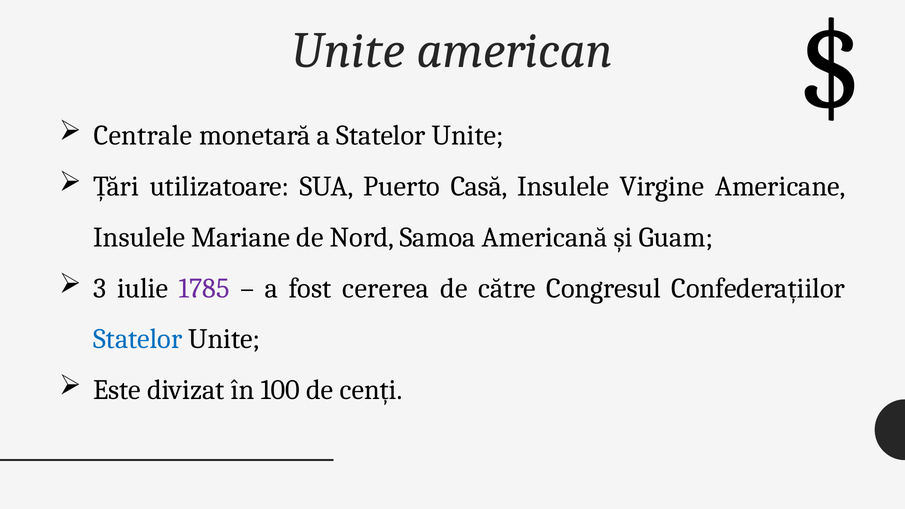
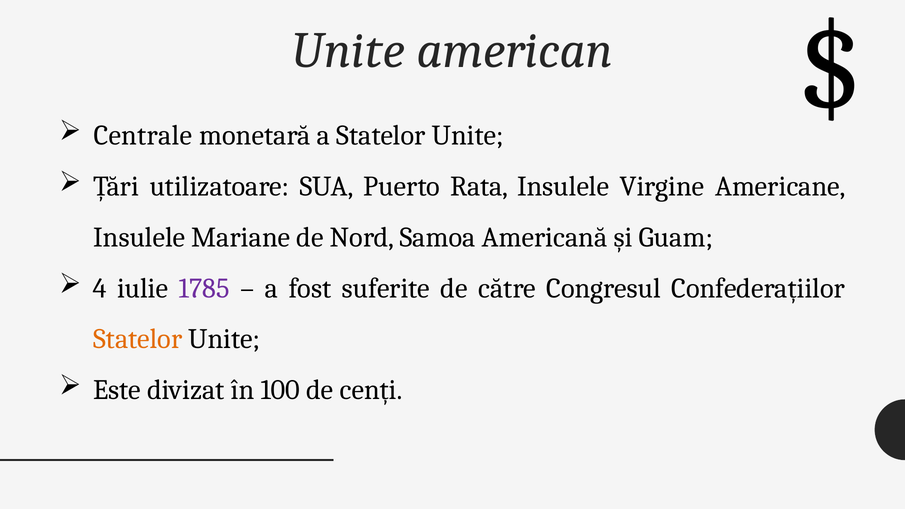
Casă: Casă -> Rata
3: 3 -> 4
cererea: cererea -> suferite
Statelor at (138, 339) colour: blue -> orange
